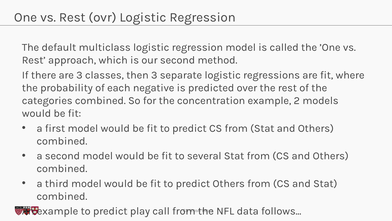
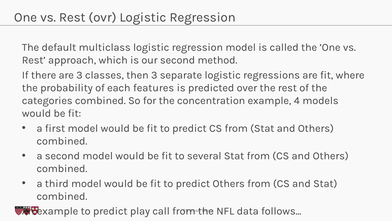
negative: negative -> features
2: 2 -> 4
